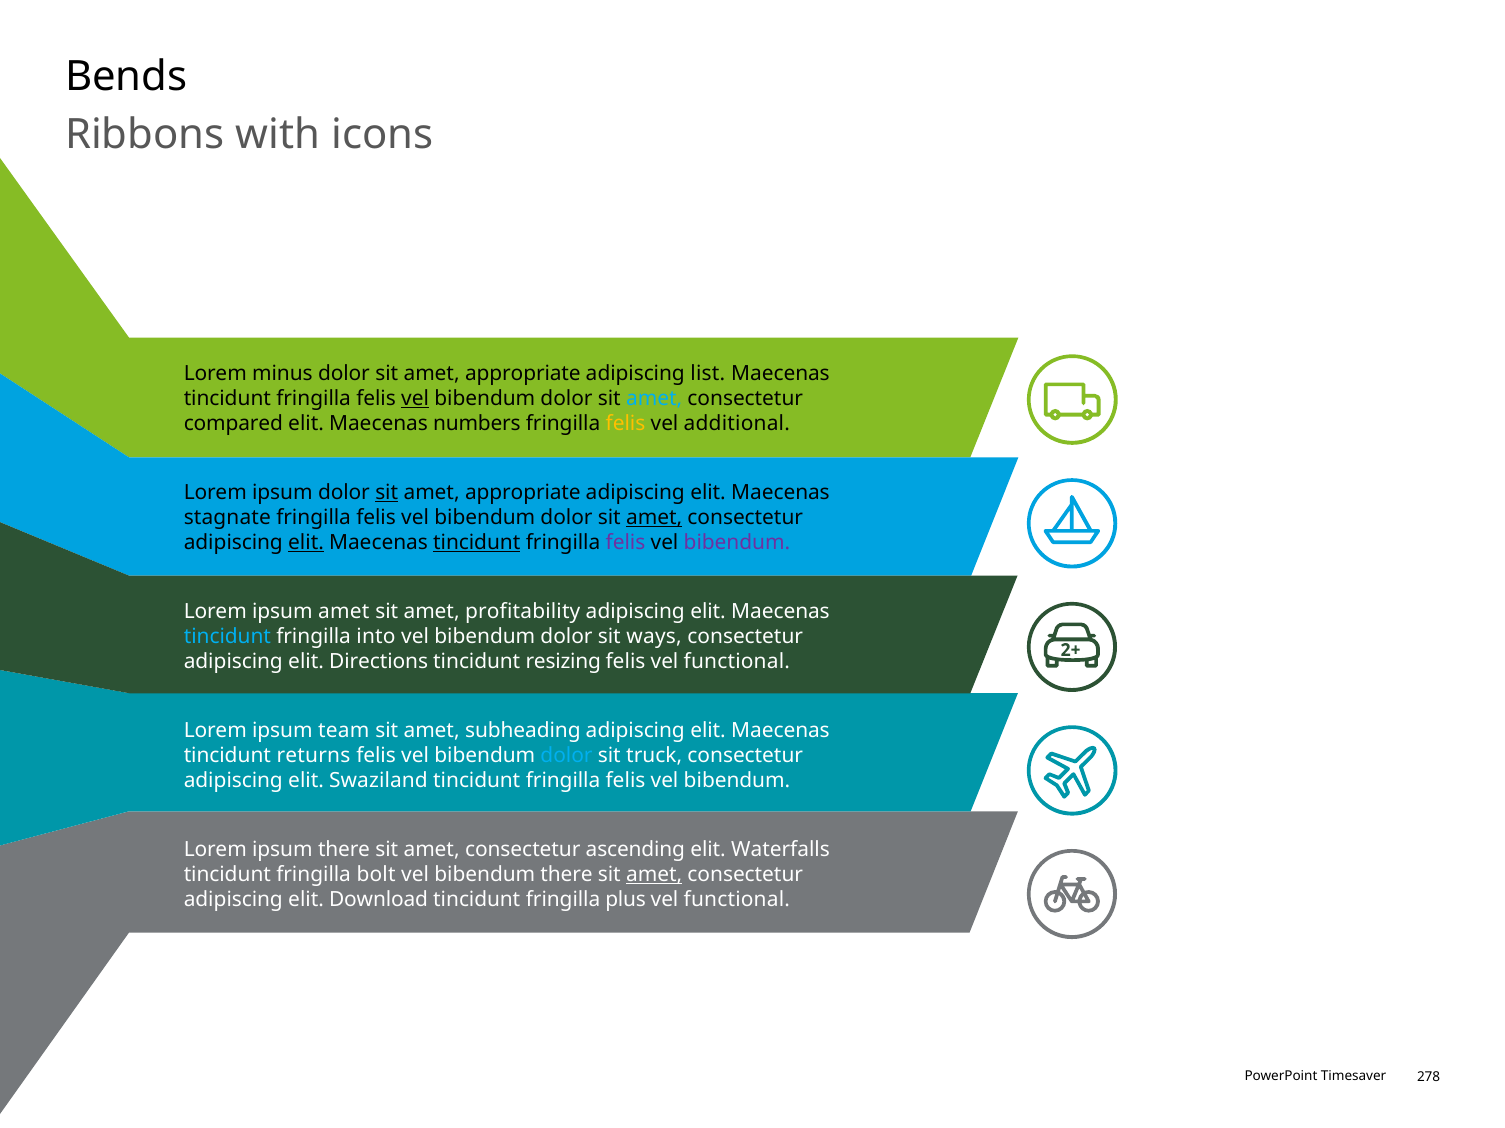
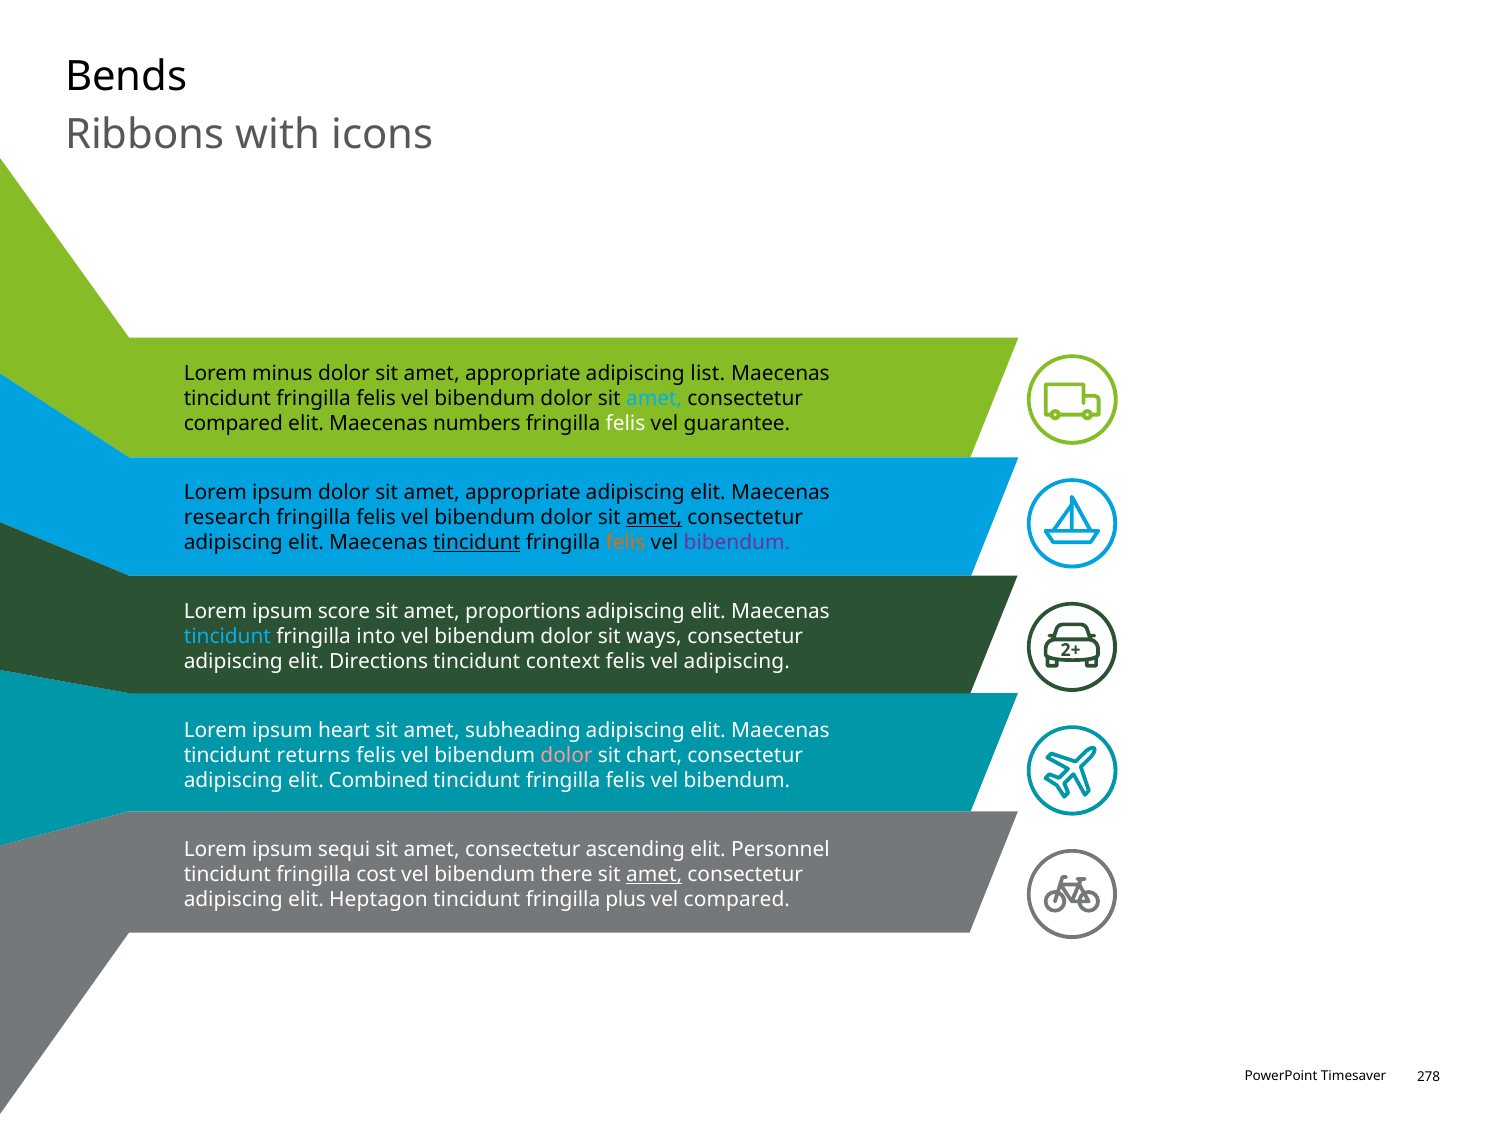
vel at (415, 399) underline: present -> none
felis at (626, 424) colour: yellow -> white
additional: additional -> guarantee
sit at (387, 493) underline: present -> none
stagnate: stagnate -> research
elit at (306, 543) underline: present -> none
felis at (626, 543) colour: purple -> orange
ipsum amet: amet -> score
profitability: profitability -> proportions
resizing: resizing -> context
felis vel functional: functional -> adipiscing
team: team -> heart
dolor at (567, 756) colour: light blue -> pink
truck: truck -> chart
Swaziland: Swaziland -> Combined
ipsum there: there -> sequi
Waterfalls: Waterfalls -> Personnel
bolt: bolt -> cost
Download: Download -> Heptagon
functional at (737, 900): functional -> compared
